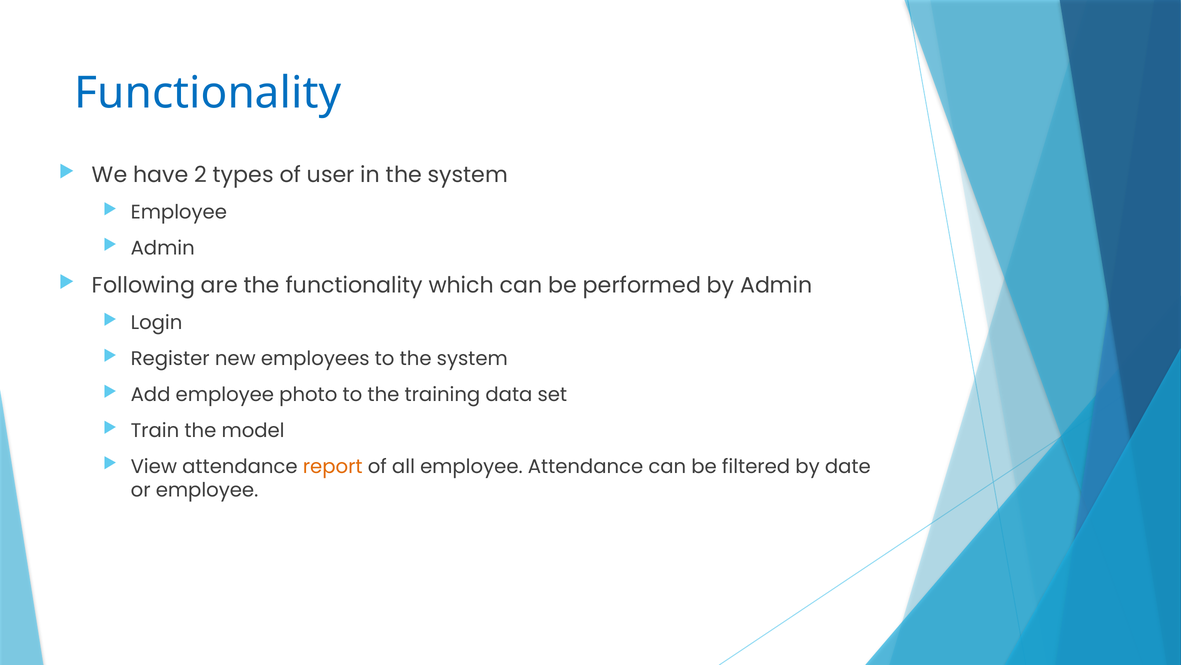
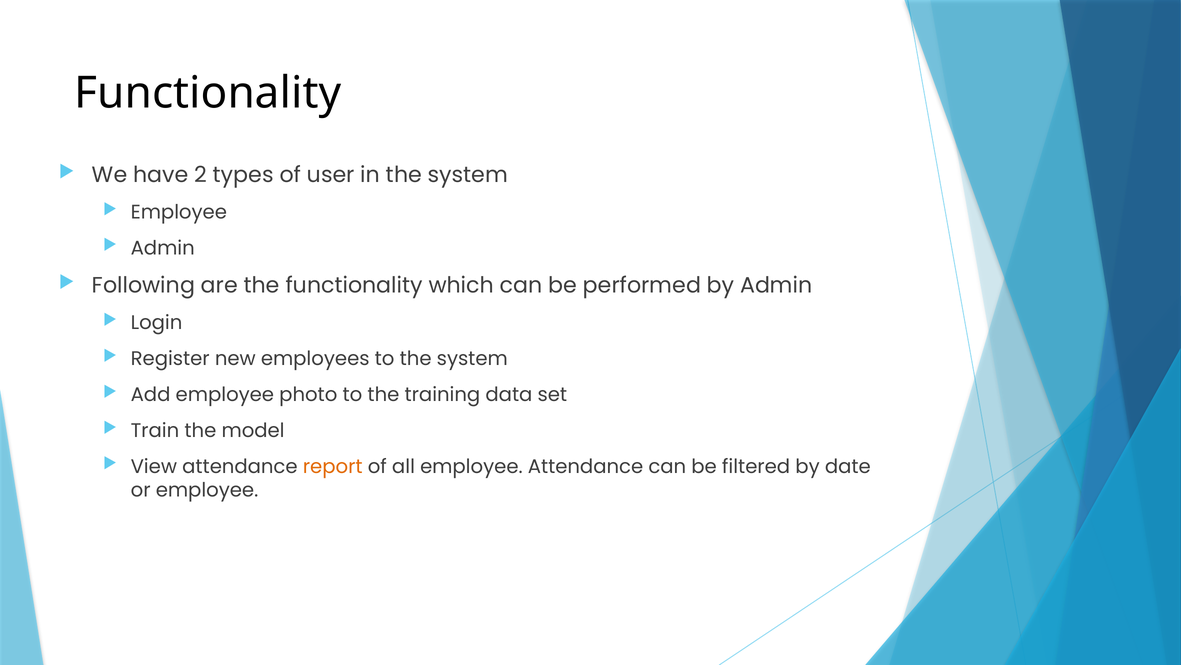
Functionality at (208, 93) colour: blue -> black
